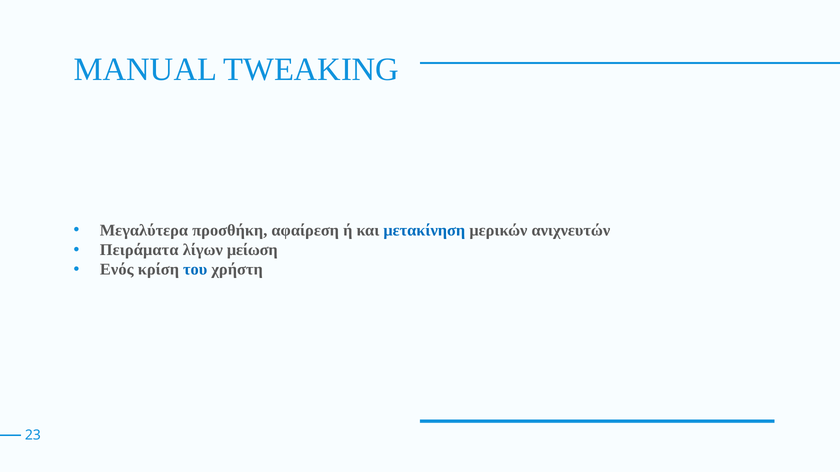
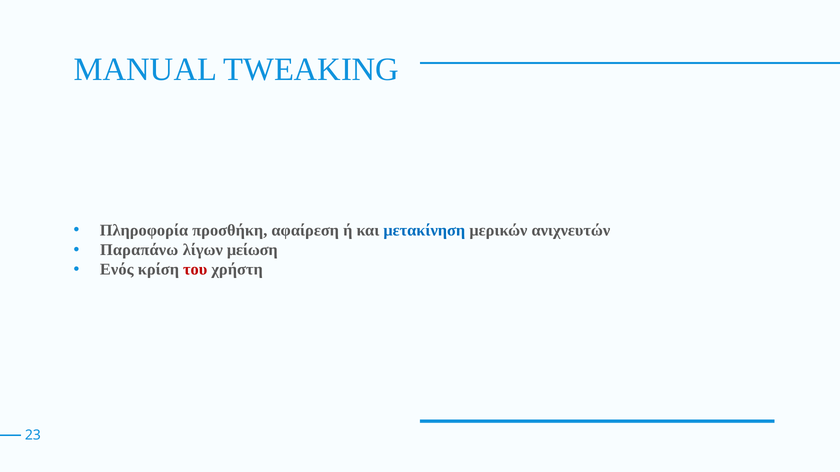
Μεγαλύτερα: Μεγαλύτερα -> Πληροφορία
Πειράματα: Πειράματα -> Παραπάνω
του colour: blue -> red
